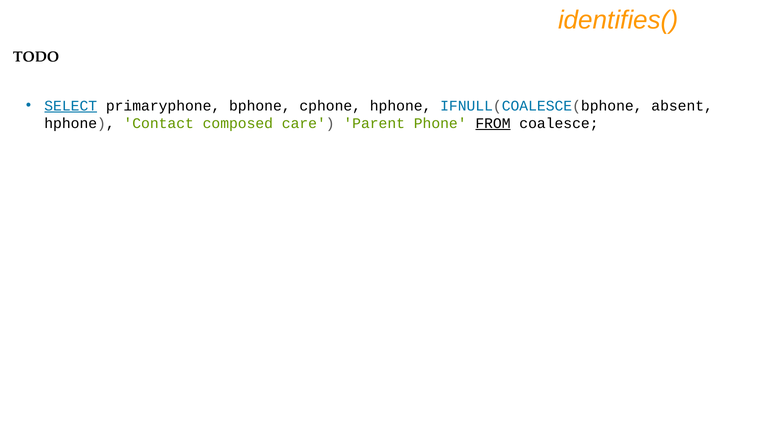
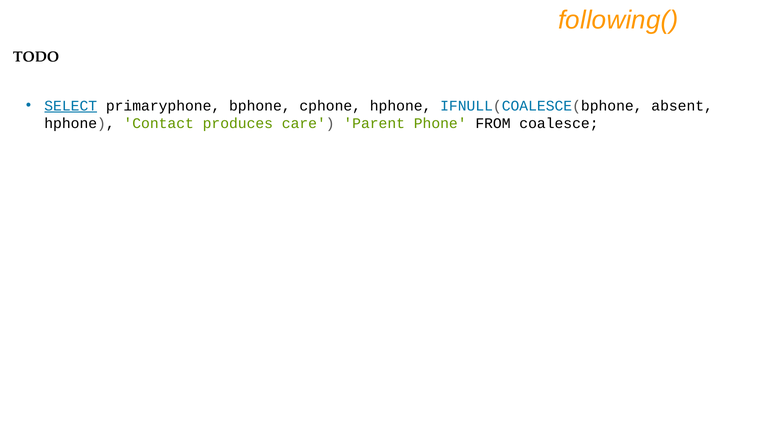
identifies(: identifies( -> following(
composed: composed -> produces
FROM underline: present -> none
